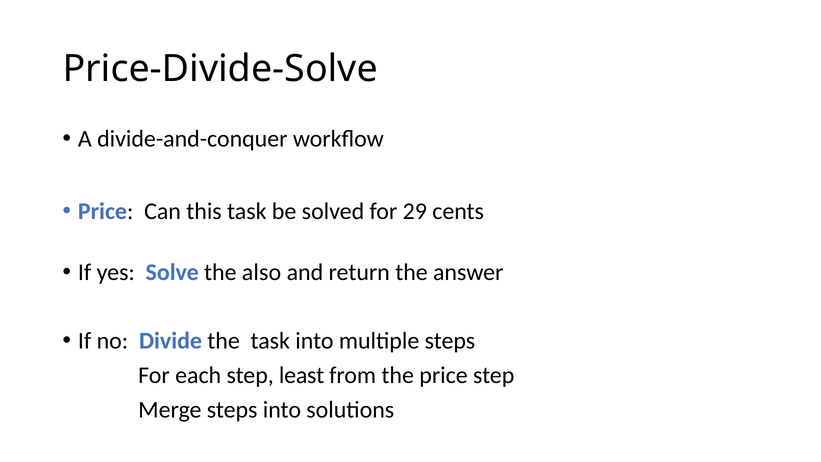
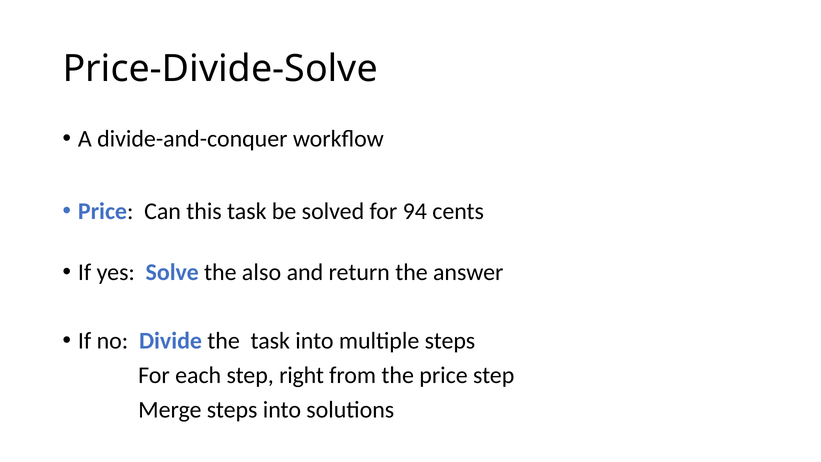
29: 29 -> 94
least: least -> right
